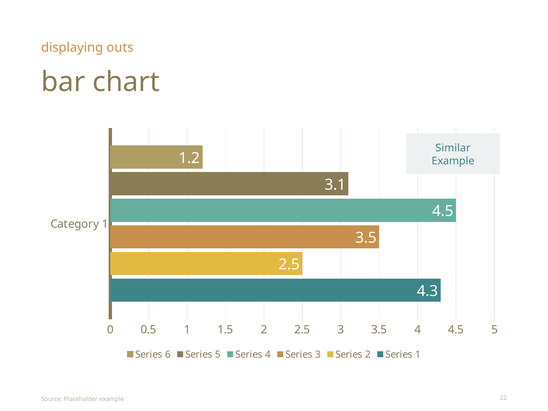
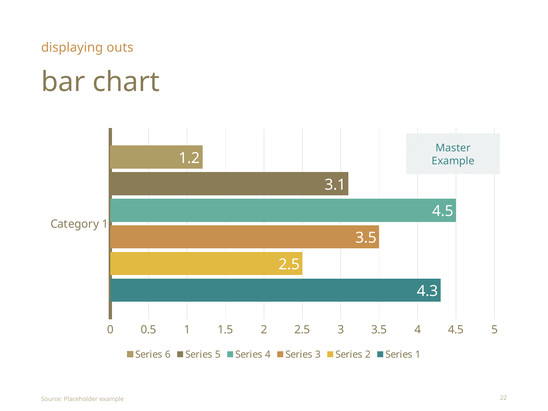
Similar: Similar -> Master
